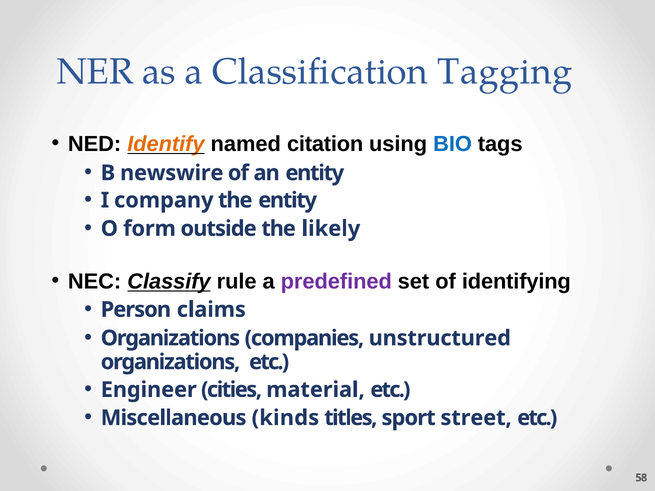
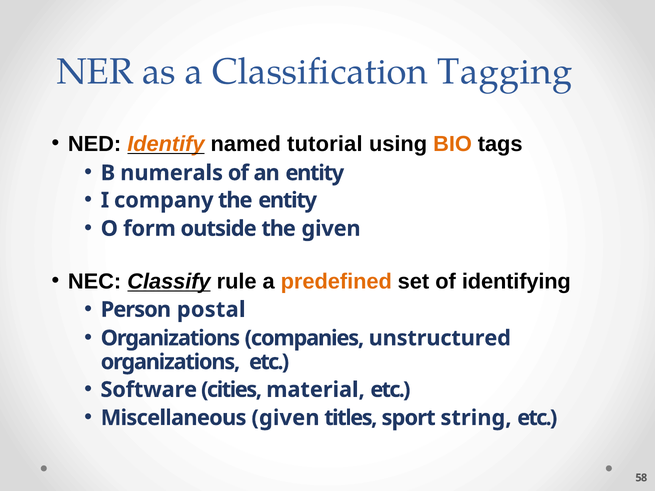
citation: citation -> tutorial
BIO colour: blue -> orange
newswire: newswire -> numerals
the likely: likely -> given
predefined colour: purple -> orange
claims: claims -> postal
Engineer: Engineer -> Software
Miscellaneous kinds: kinds -> given
street: street -> string
